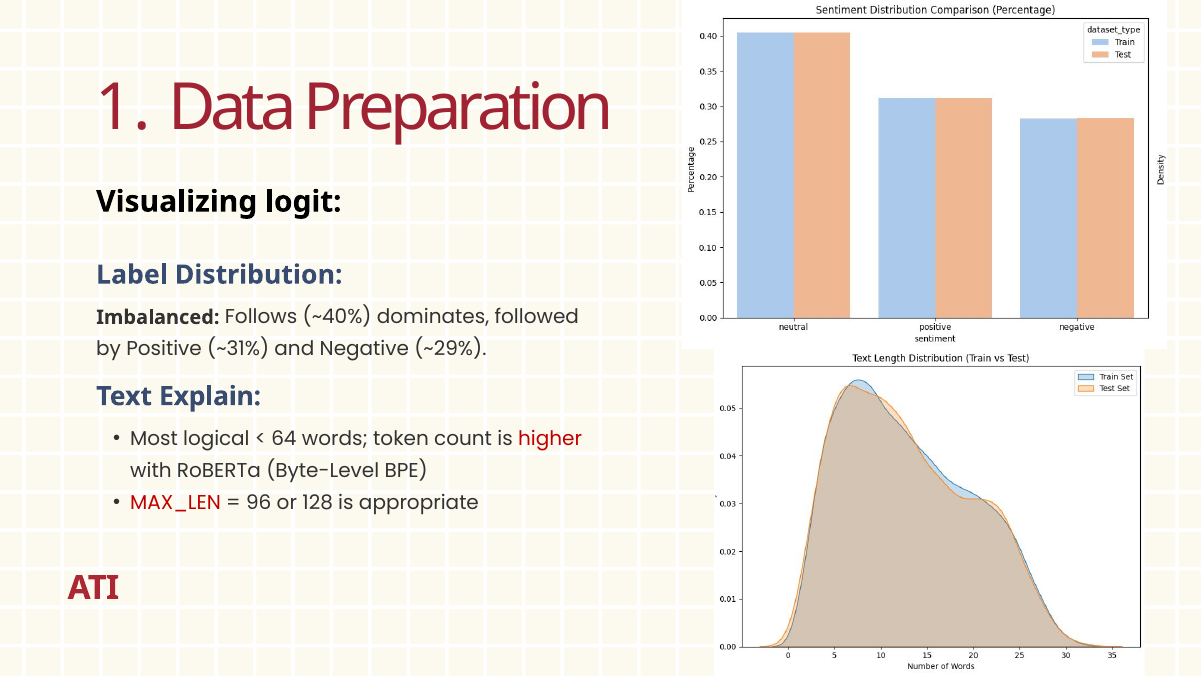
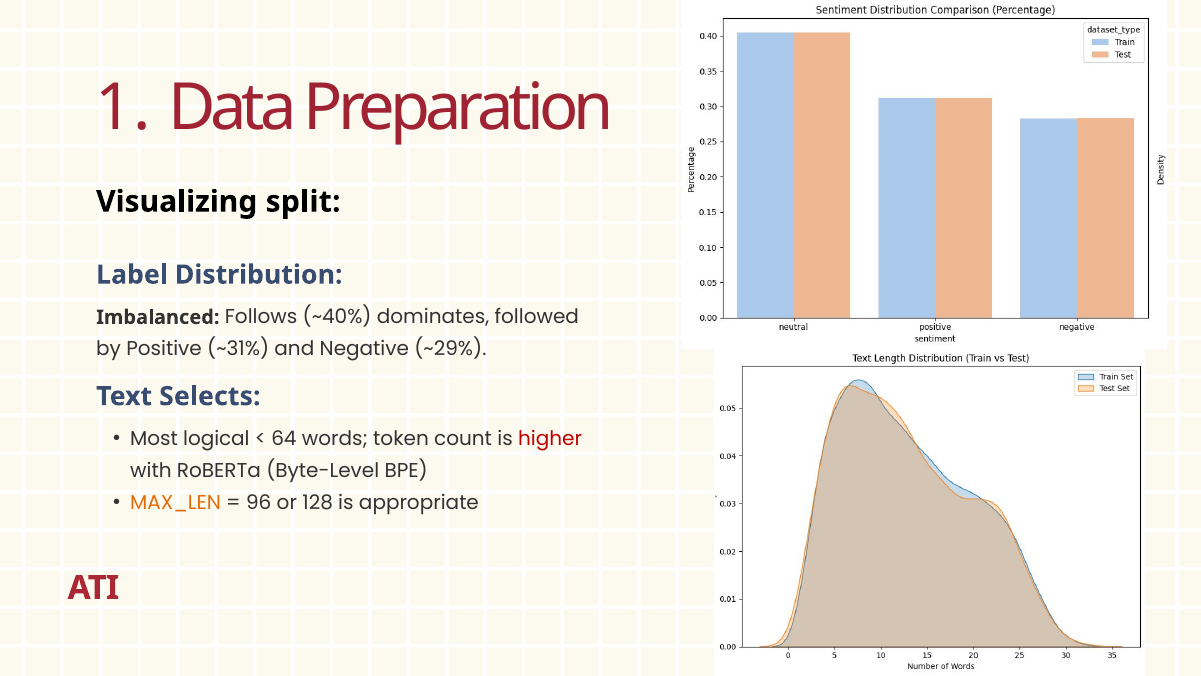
logit: logit -> split
Explain: Explain -> Selects
MAX_LEN colour: red -> orange
